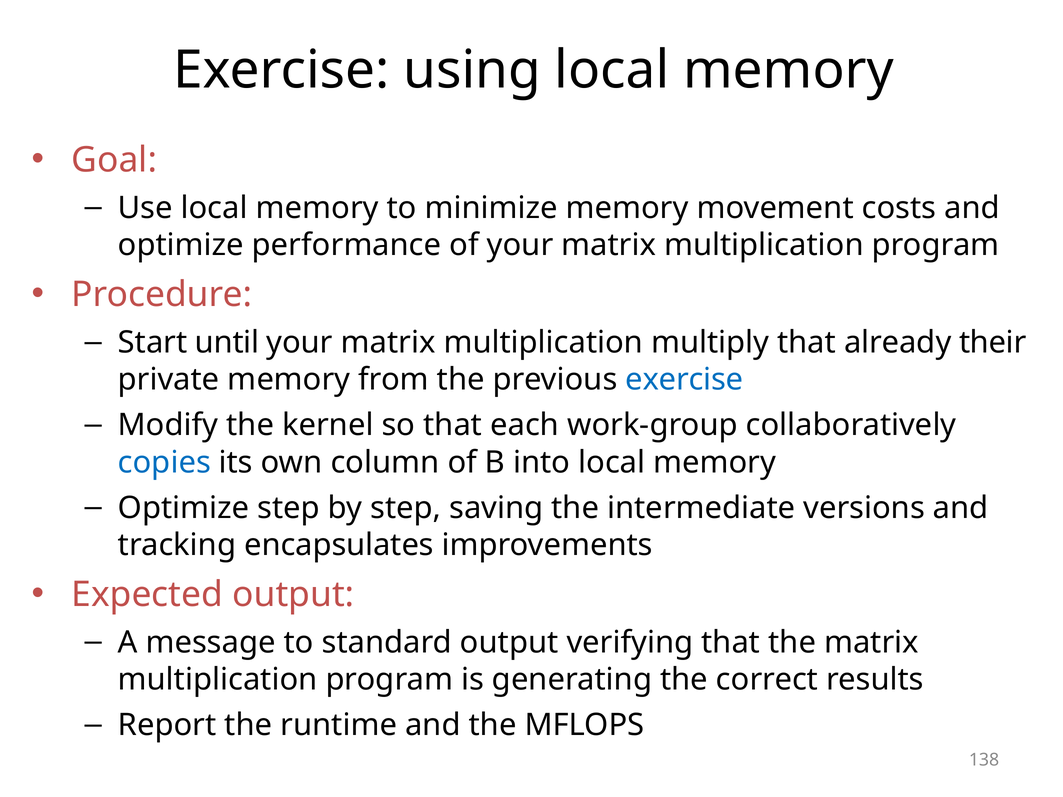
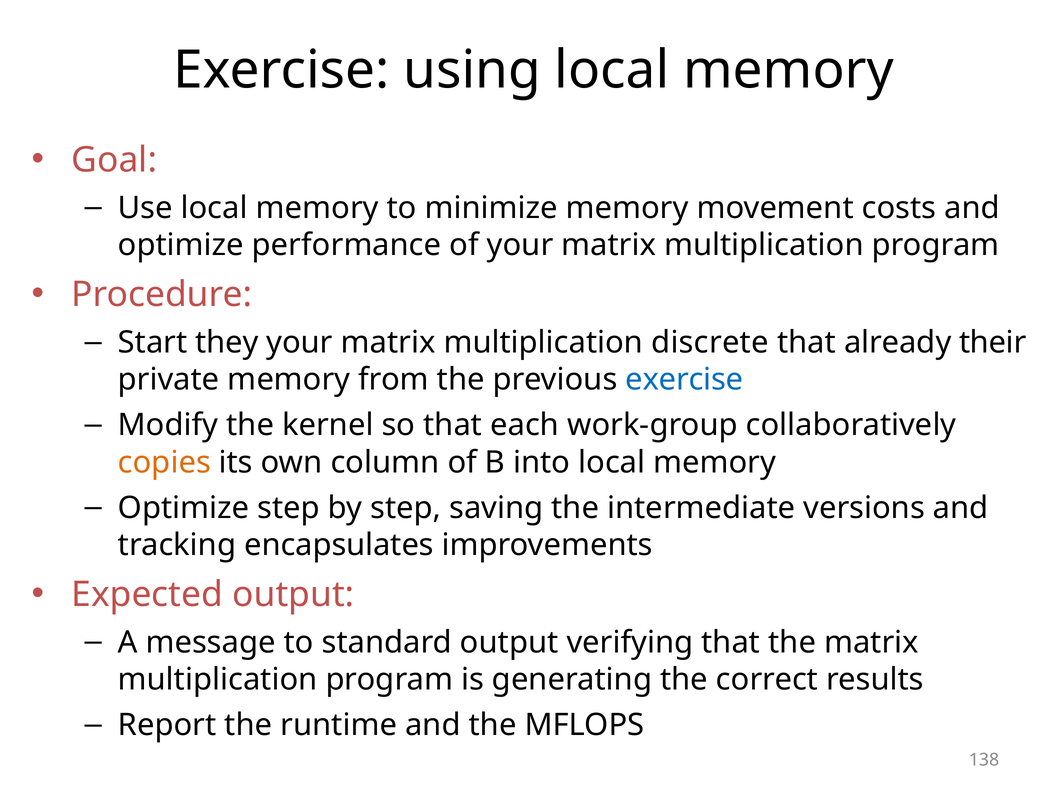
until: until -> they
multiply: multiply -> discrete
copies colour: blue -> orange
